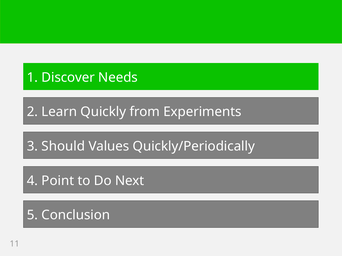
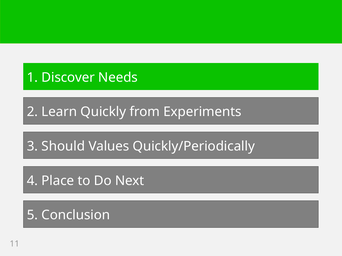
Point: Point -> Place
